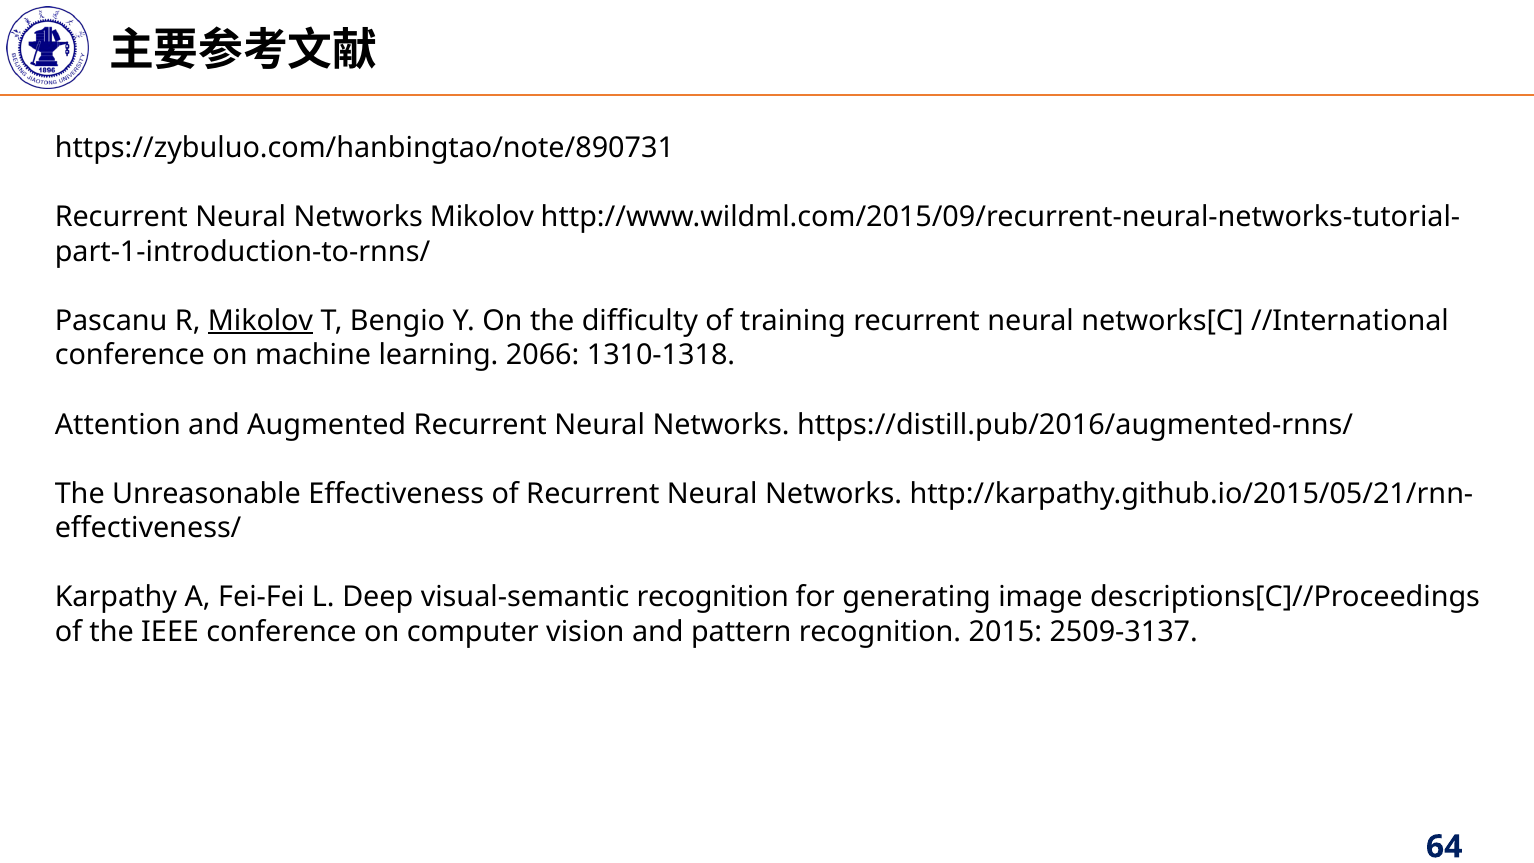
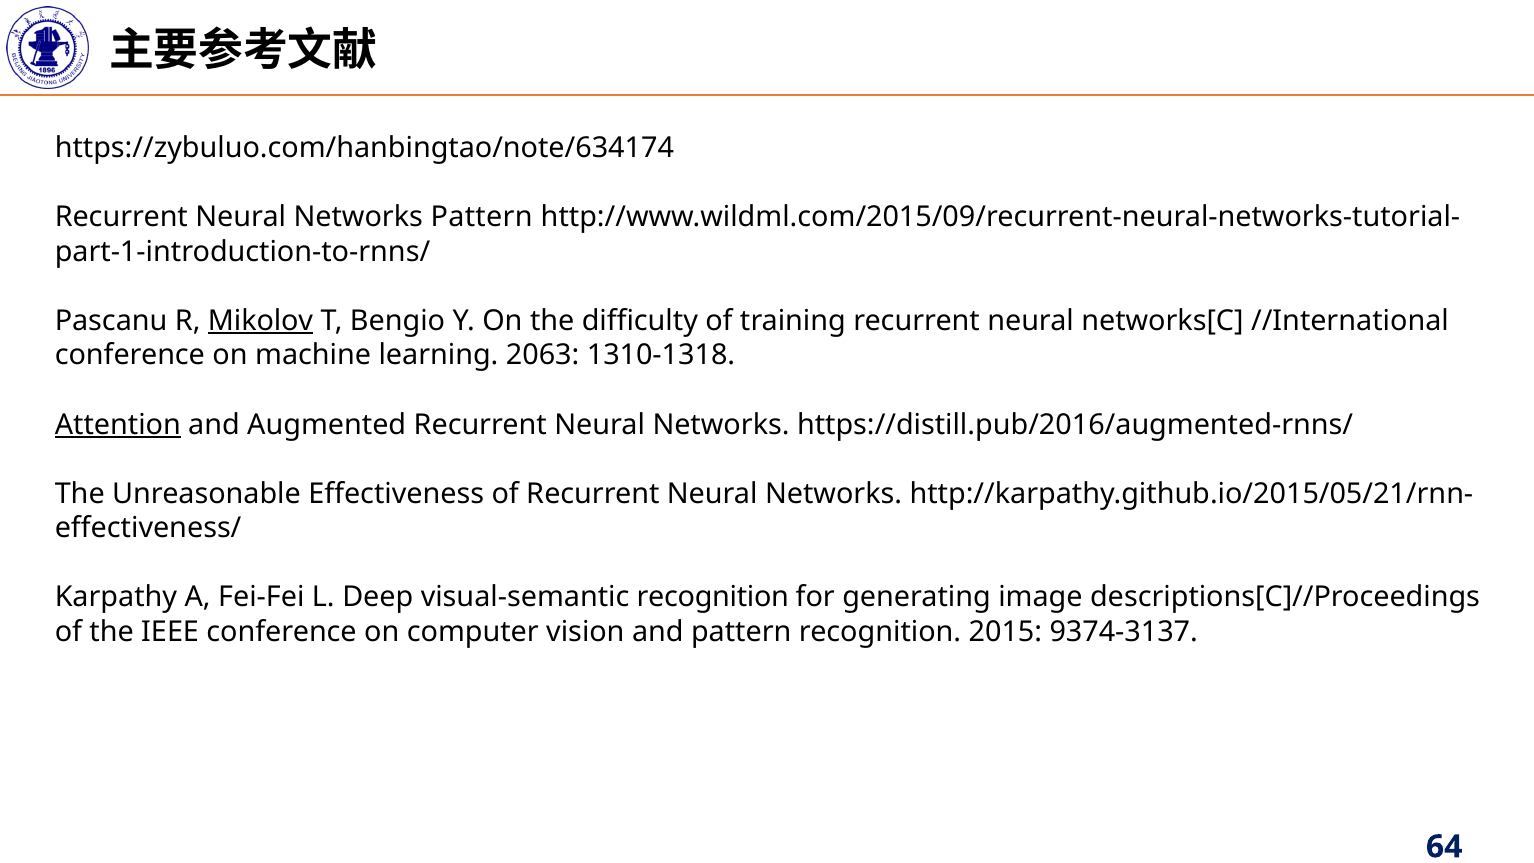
https://zybuluo.com/hanbingtao/note/890731: https://zybuluo.com/hanbingtao/note/890731 -> https://zybuluo.com/hanbingtao/note/634174
Networks Mikolov: Mikolov -> Pattern
2066: 2066 -> 2063
Attention underline: none -> present
2509-3137: 2509-3137 -> 9374-3137
